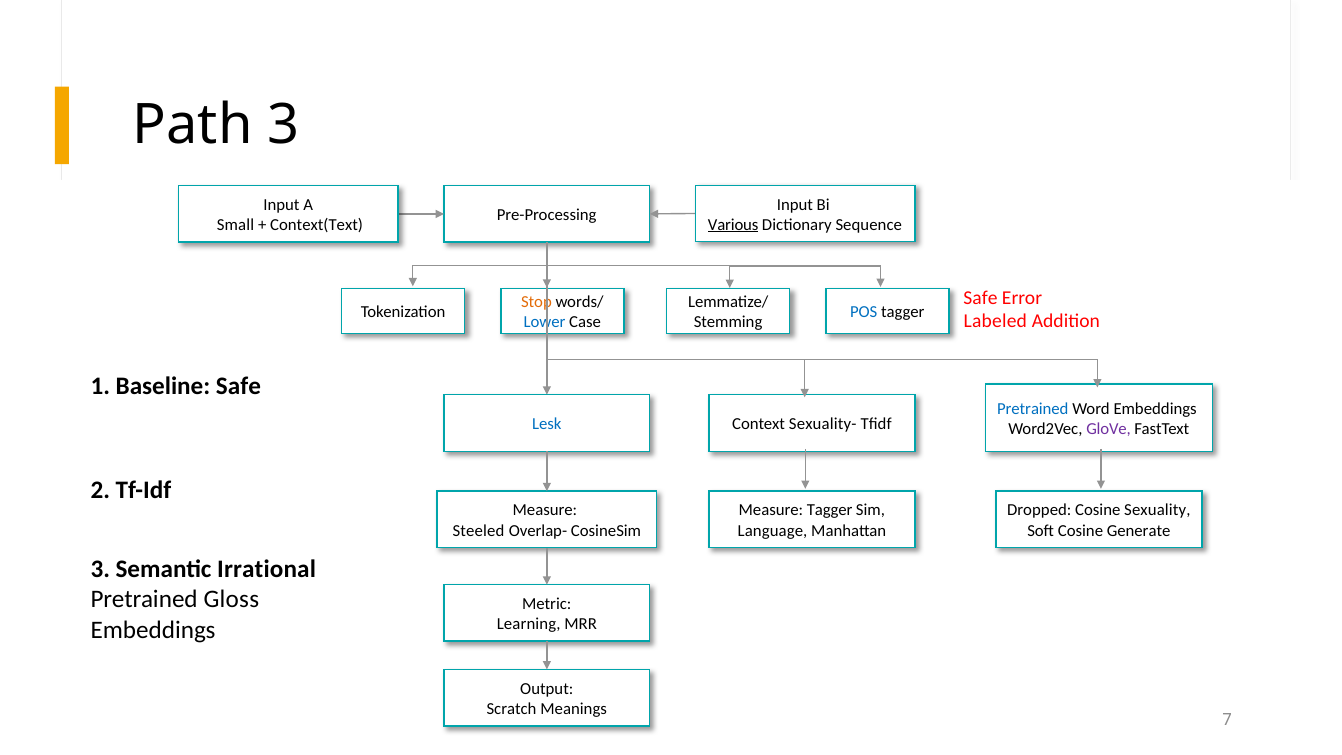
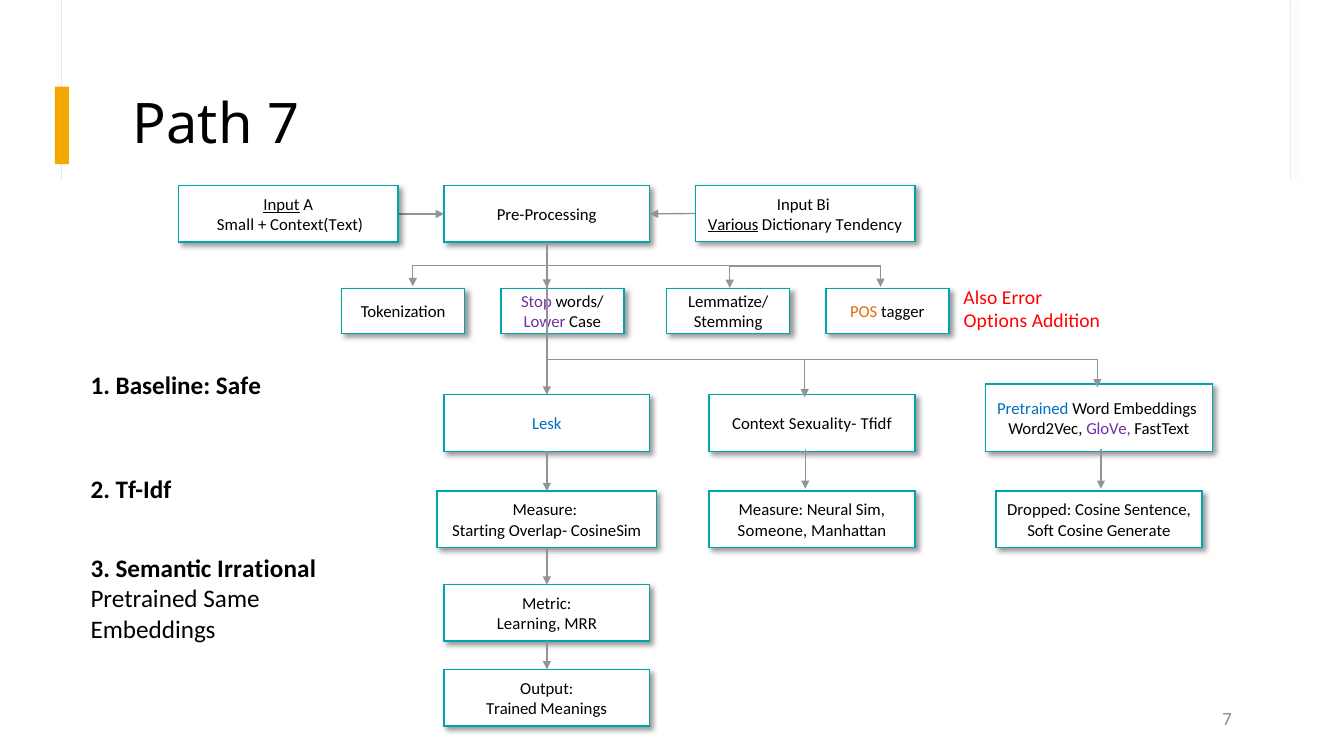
Path 3: 3 -> 7
Input at (281, 205) underline: none -> present
Sequence: Sequence -> Tendency
Safe at (981, 298): Safe -> Also
Stop colour: orange -> purple
POS colour: blue -> orange
Labeled: Labeled -> Options
Lower colour: blue -> purple
Measure Tagger: Tagger -> Neural
Sexuality: Sexuality -> Sentence
Steeled: Steeled -> Starting
Language: Language -> Someone
Gloss: Gloss -> Same
Scratch: Scratch -> Trained
